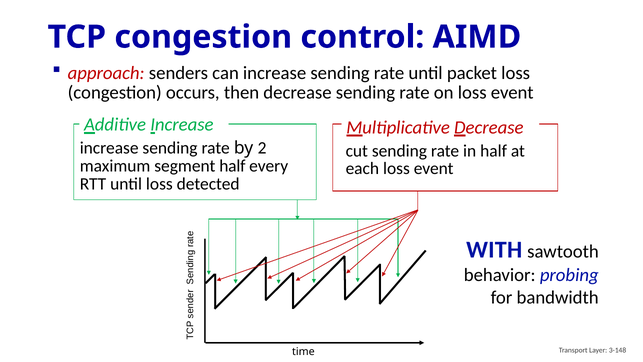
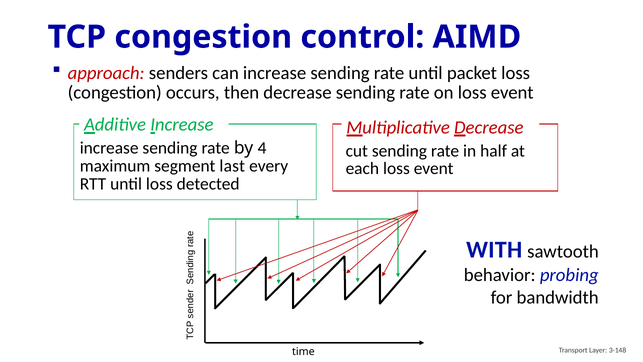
2: 2 -> 4
segment half: half -> last
